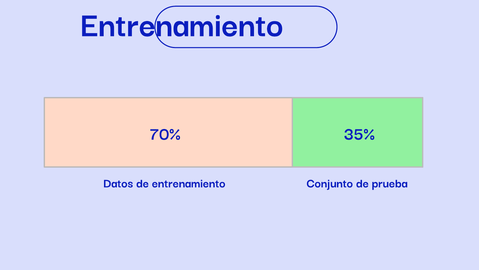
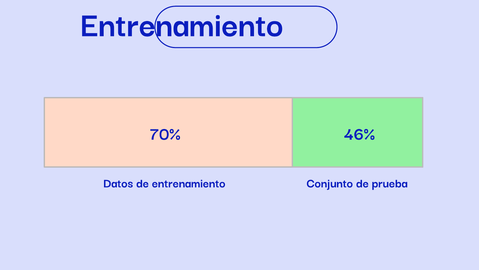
35%: 35% -> 46%
